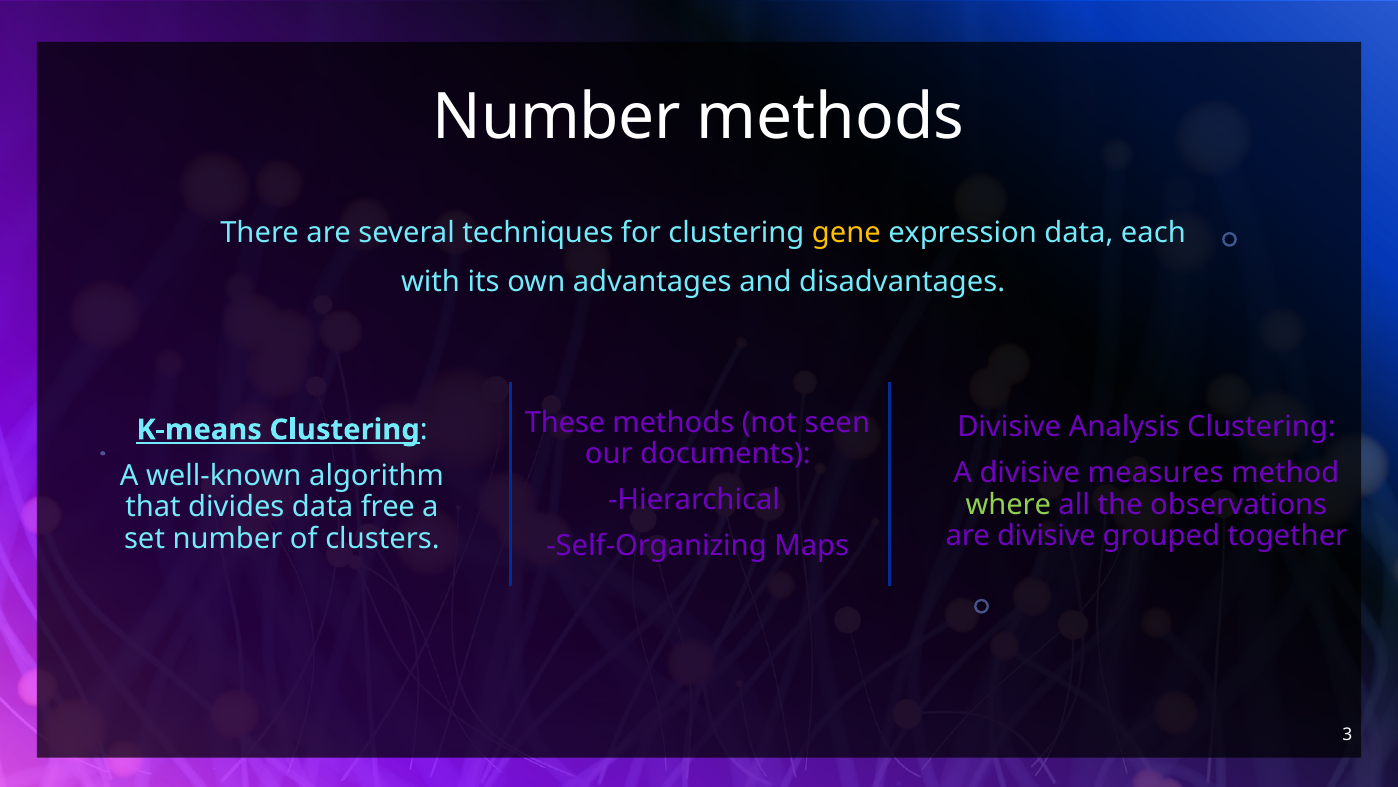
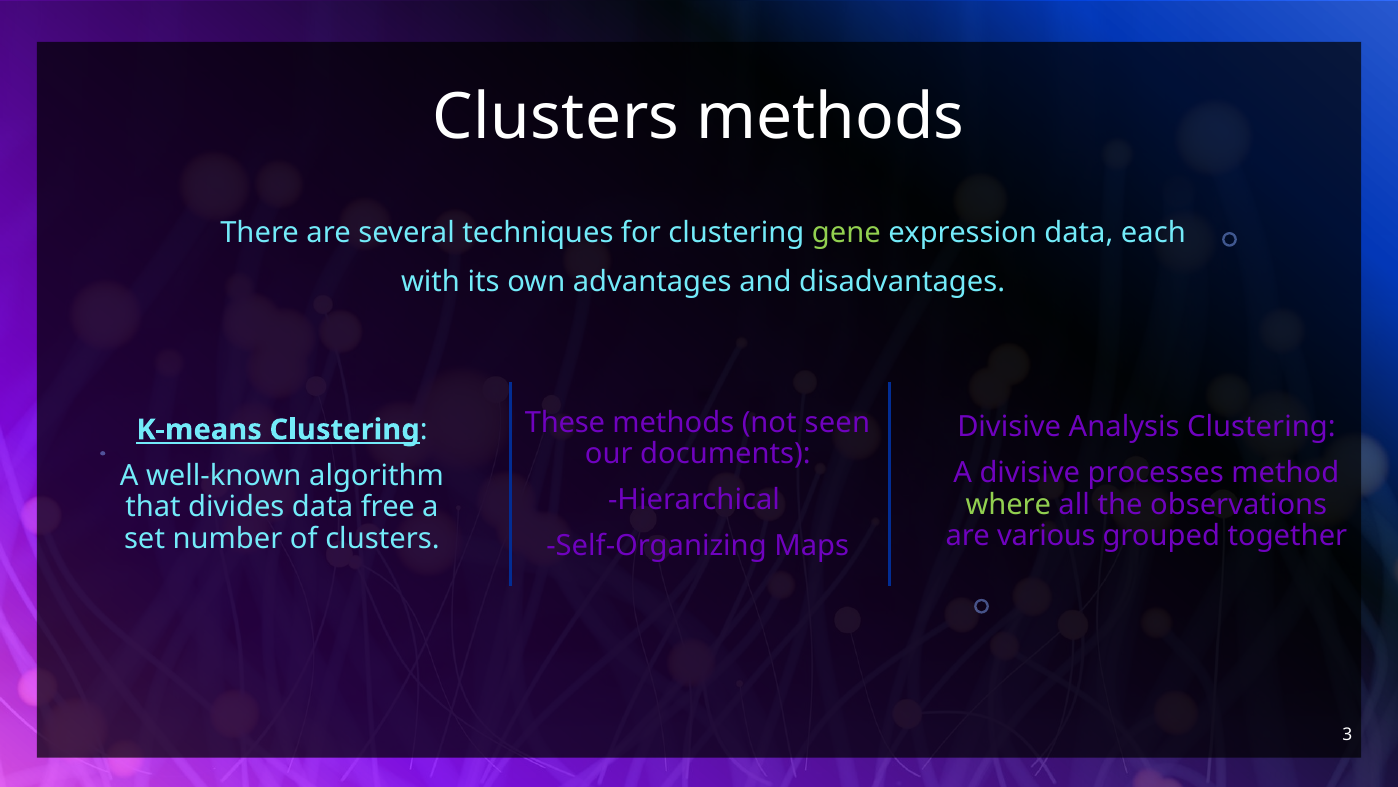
Number at (557, 117): Number -> Clusters
gene colour: yellow -> light green
measures: measures -> processes
are divisive: divisive -> various
